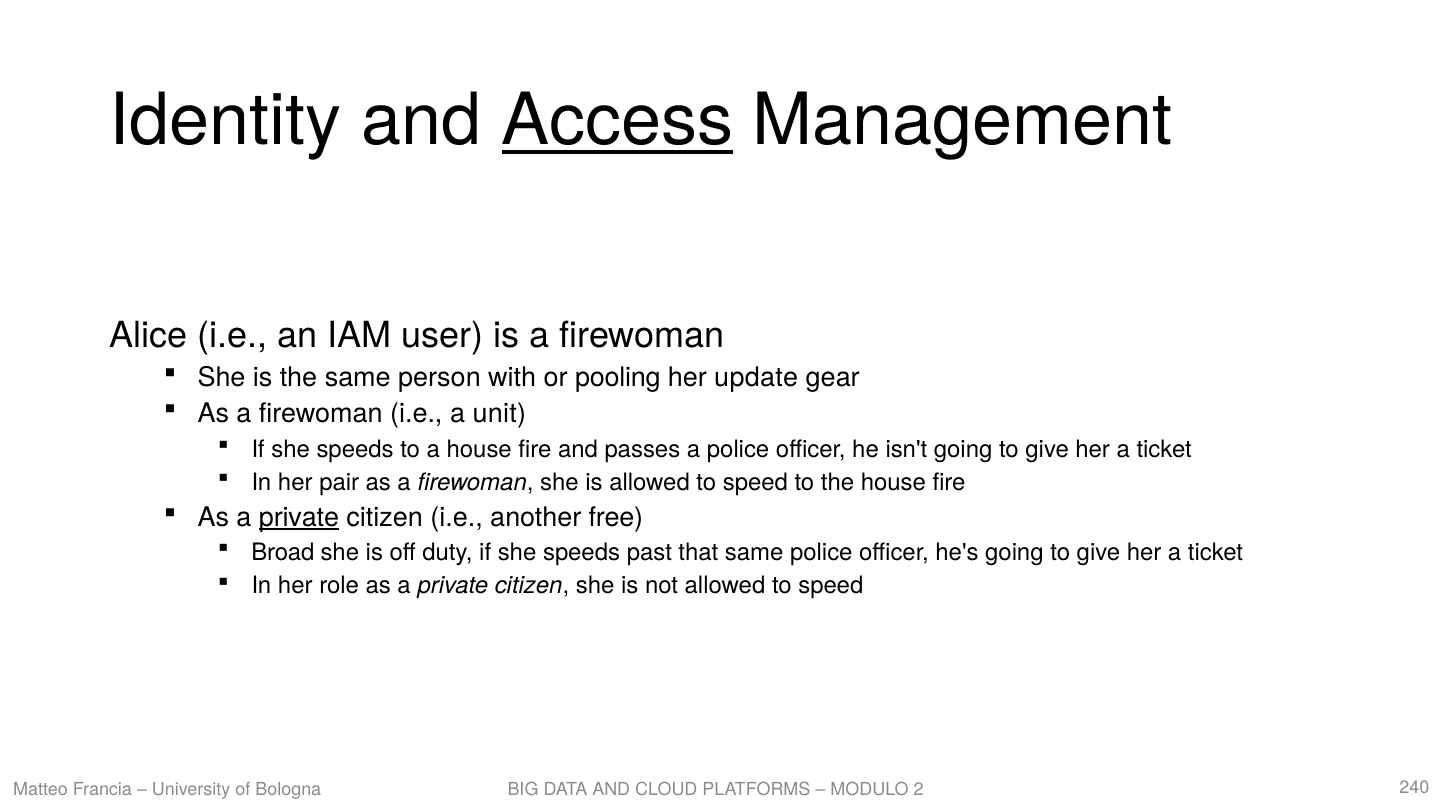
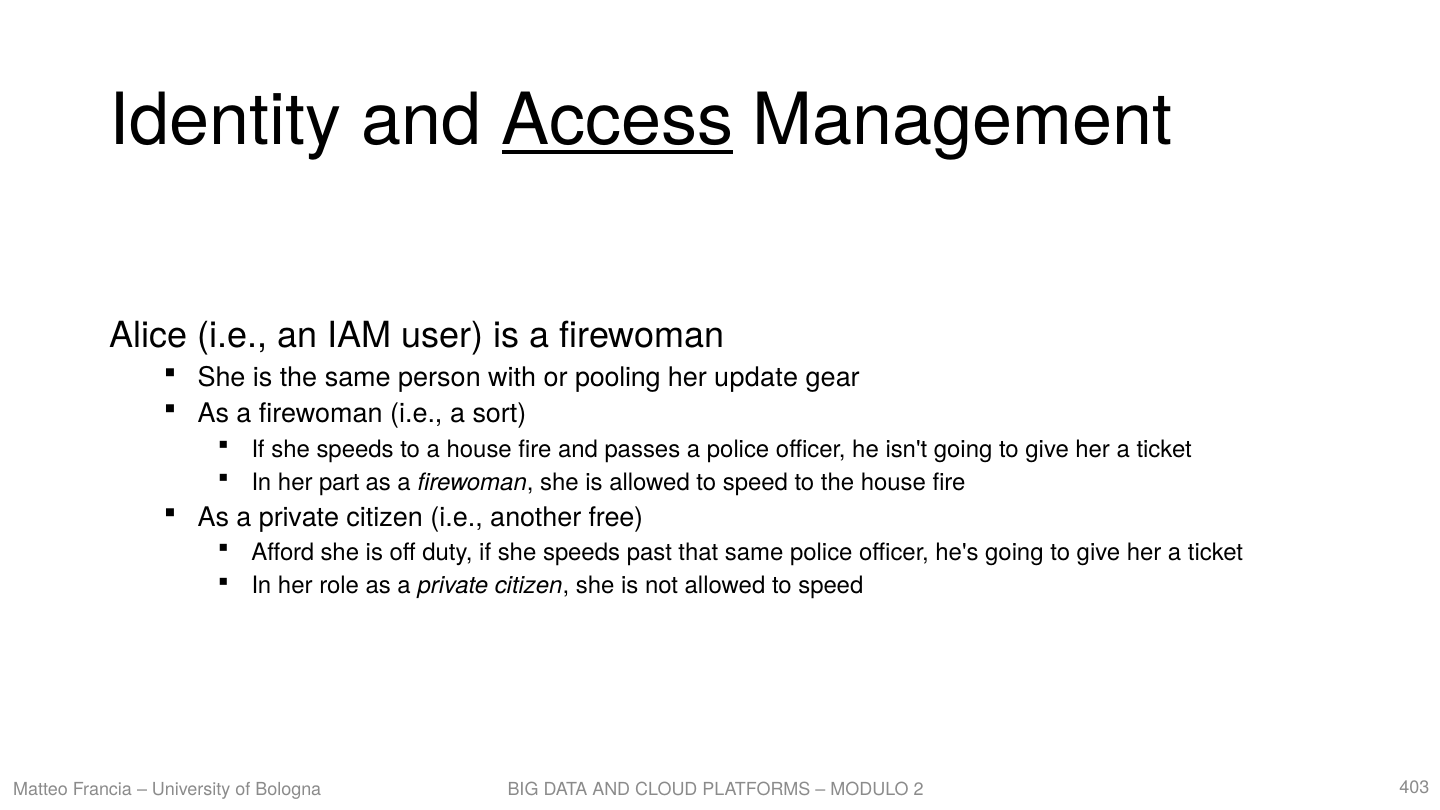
unit: unit -> sort
pair: pair -> part
private at (299, 517) underline: present -> none
Broad: Broad -> Afford
240: 240 -> 403
